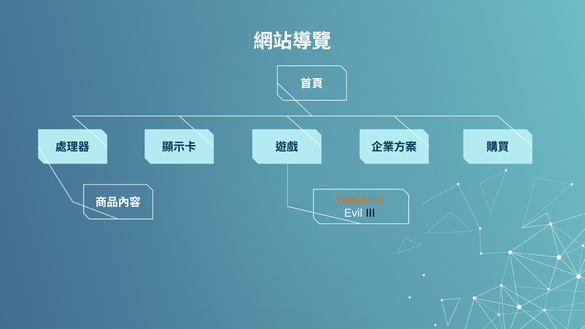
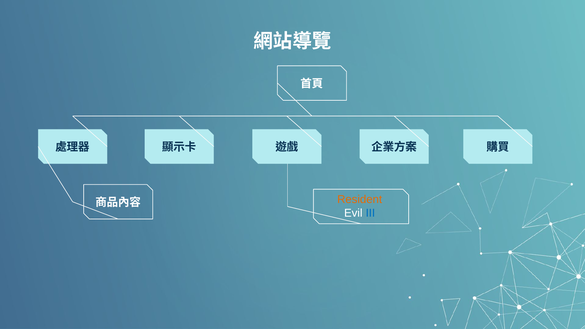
III colour: black -> blue
